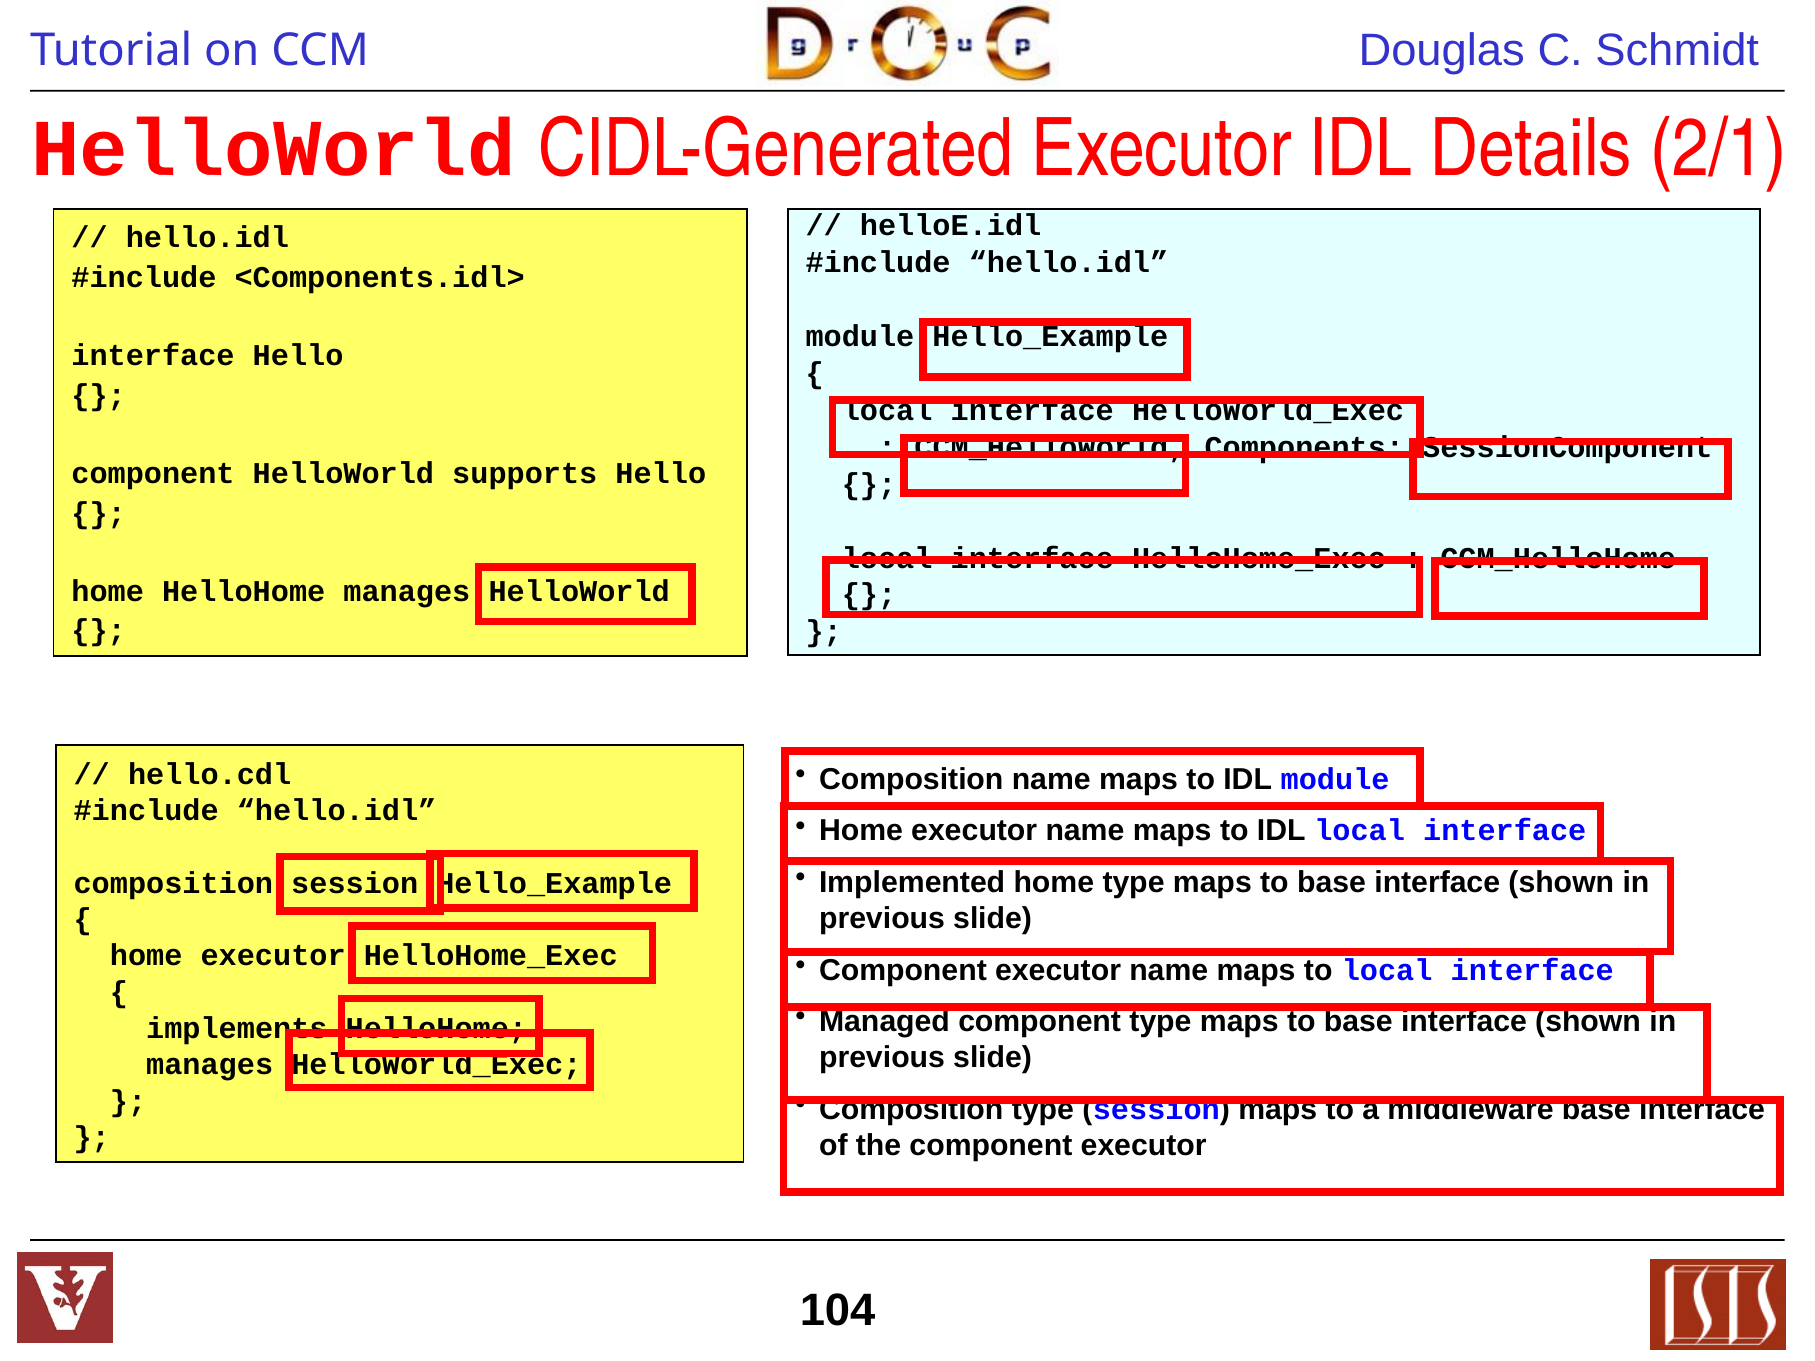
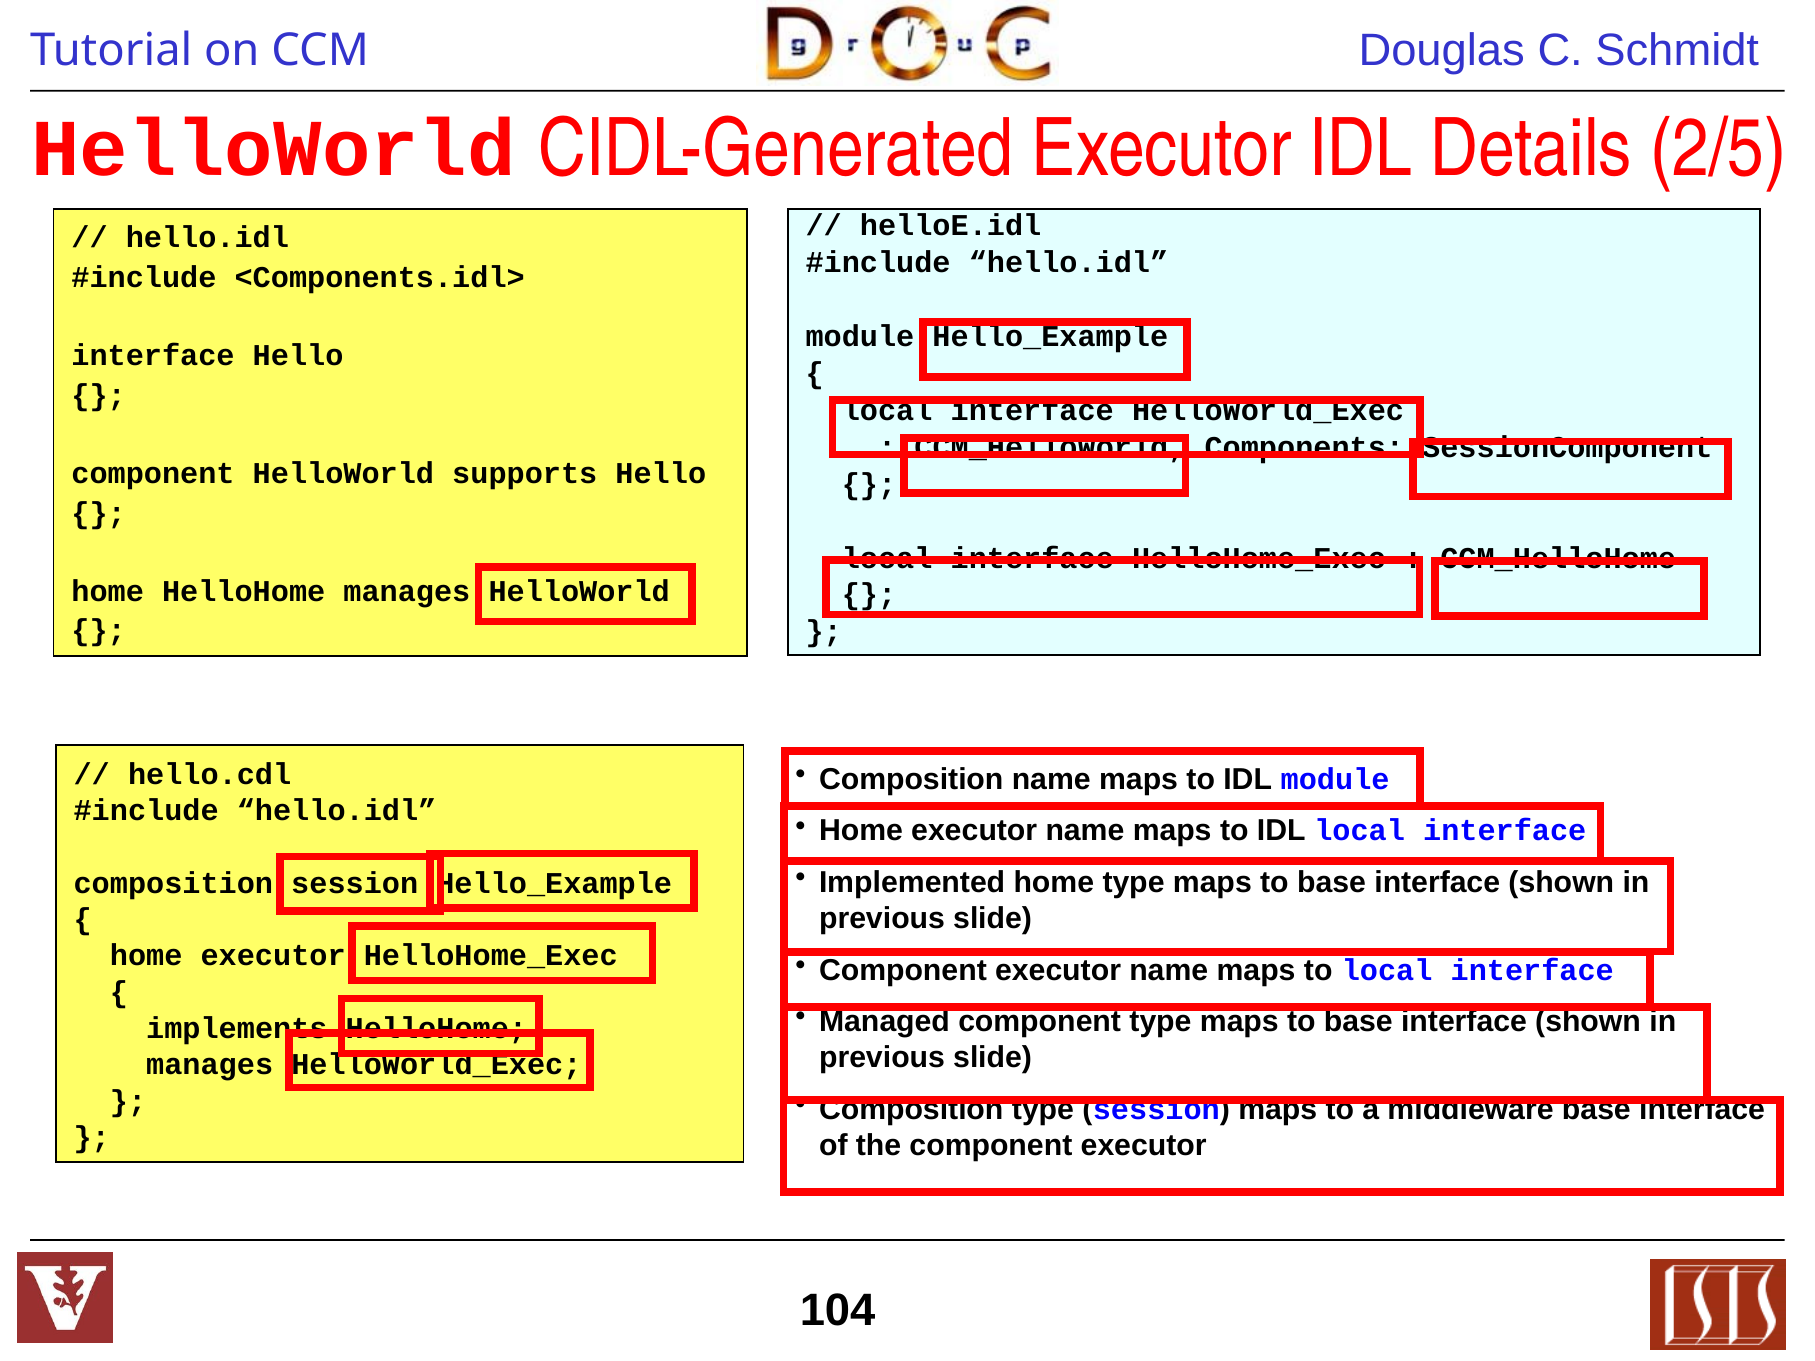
2/1: 2/1 -> 2/5
